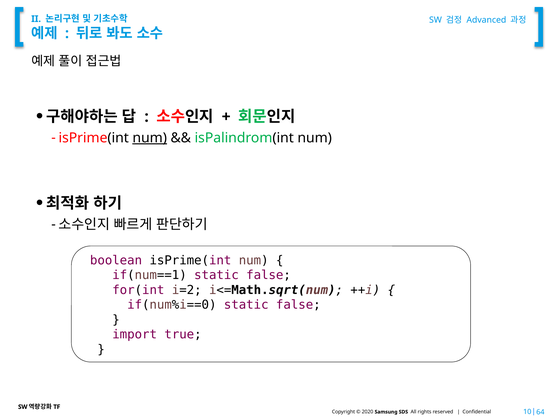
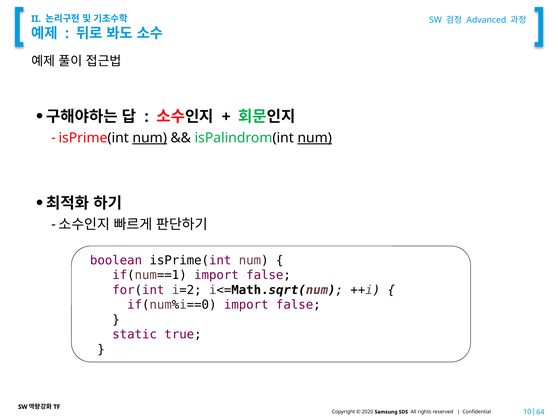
num at (315, 138) underline: none -> present
if(num==1 static: static -> import
if(num%i==0 static: static -> import
import: import -> static
